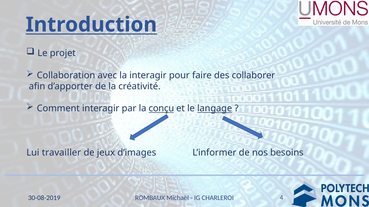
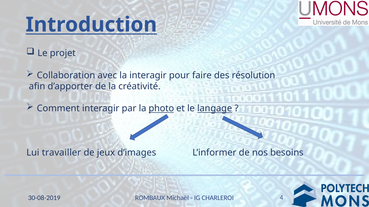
collaborer: collaborer -> résolution
conçu: conçu -> photo
